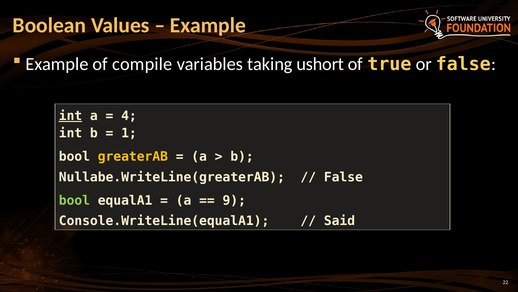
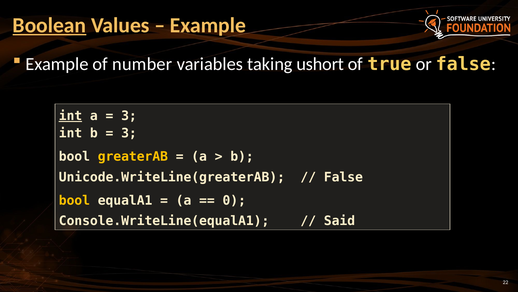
Boolean underline: none -> present
compile: compile -> number
4 at (129, 116): 4 -> 3
1 at (129, 133): 1 -> 3
Nullabe.WriteLine(greaterAB: Nullabe.WriteLine(greaterAB -> Unicode.WriteLine(greaterAB
bool at (74, 200) colour: light green -> yellow
9: 9 -> 0
